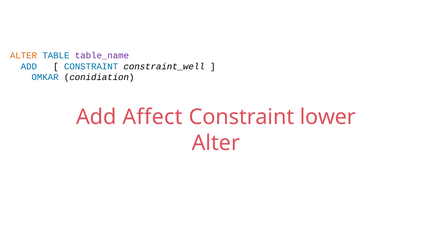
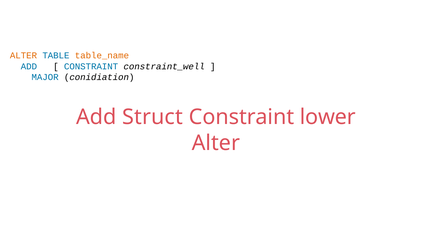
table_name colour: purple -> orange
OMKAR: OMKAR -> MAJOR
Affect: Affect -> Struct
